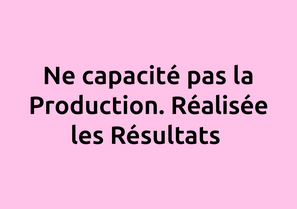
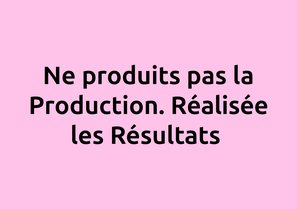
capacité: capacité -> produits
